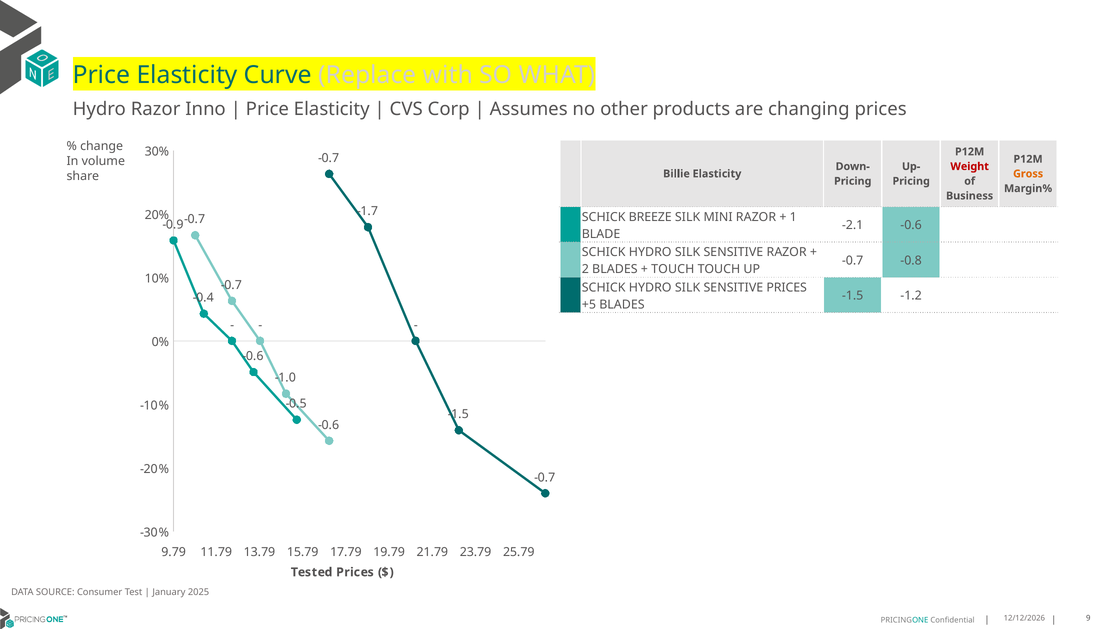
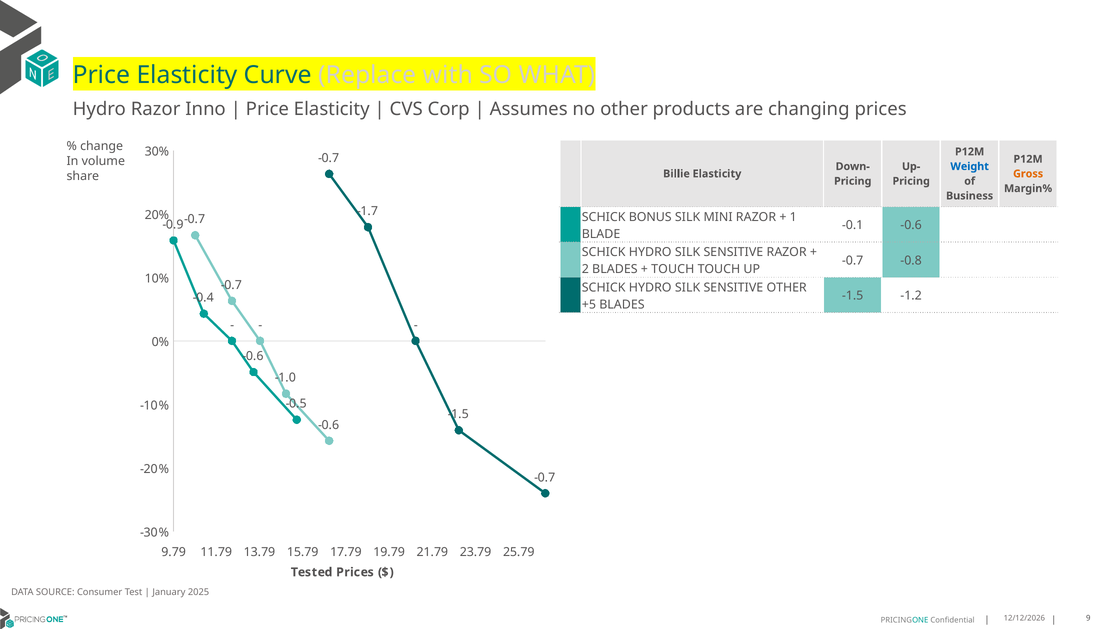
Weight colour: red -> blue
BREEZE: BREEZE -> BONUS
-2.1: -2.1 -> -0.1
SENSITIVE PRICES: PRICES -> OTHER
